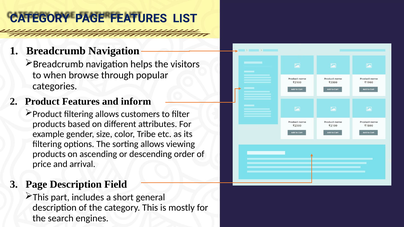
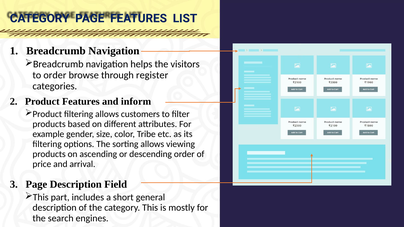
to when: when -> order
popular: popular -> register
